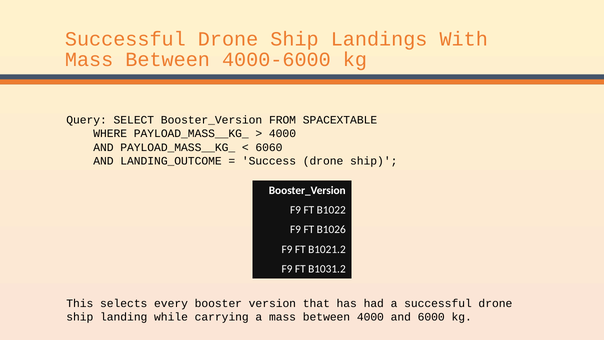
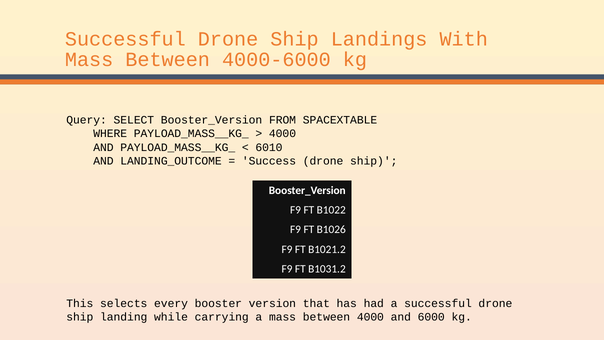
6060: 6060 -> 6010
